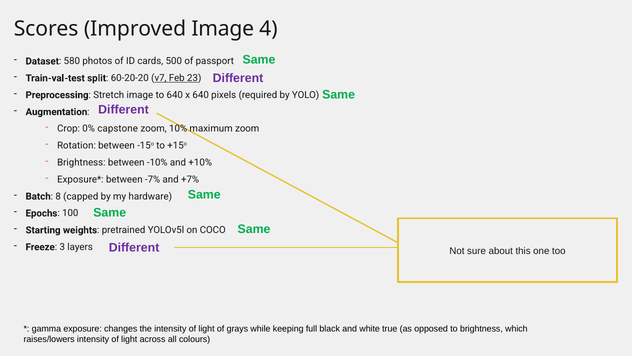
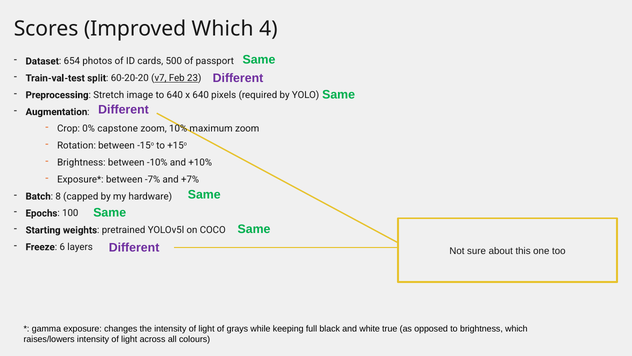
Improved Image: Image -> Which
580: 580 -> 654
3: 3 -> 6
